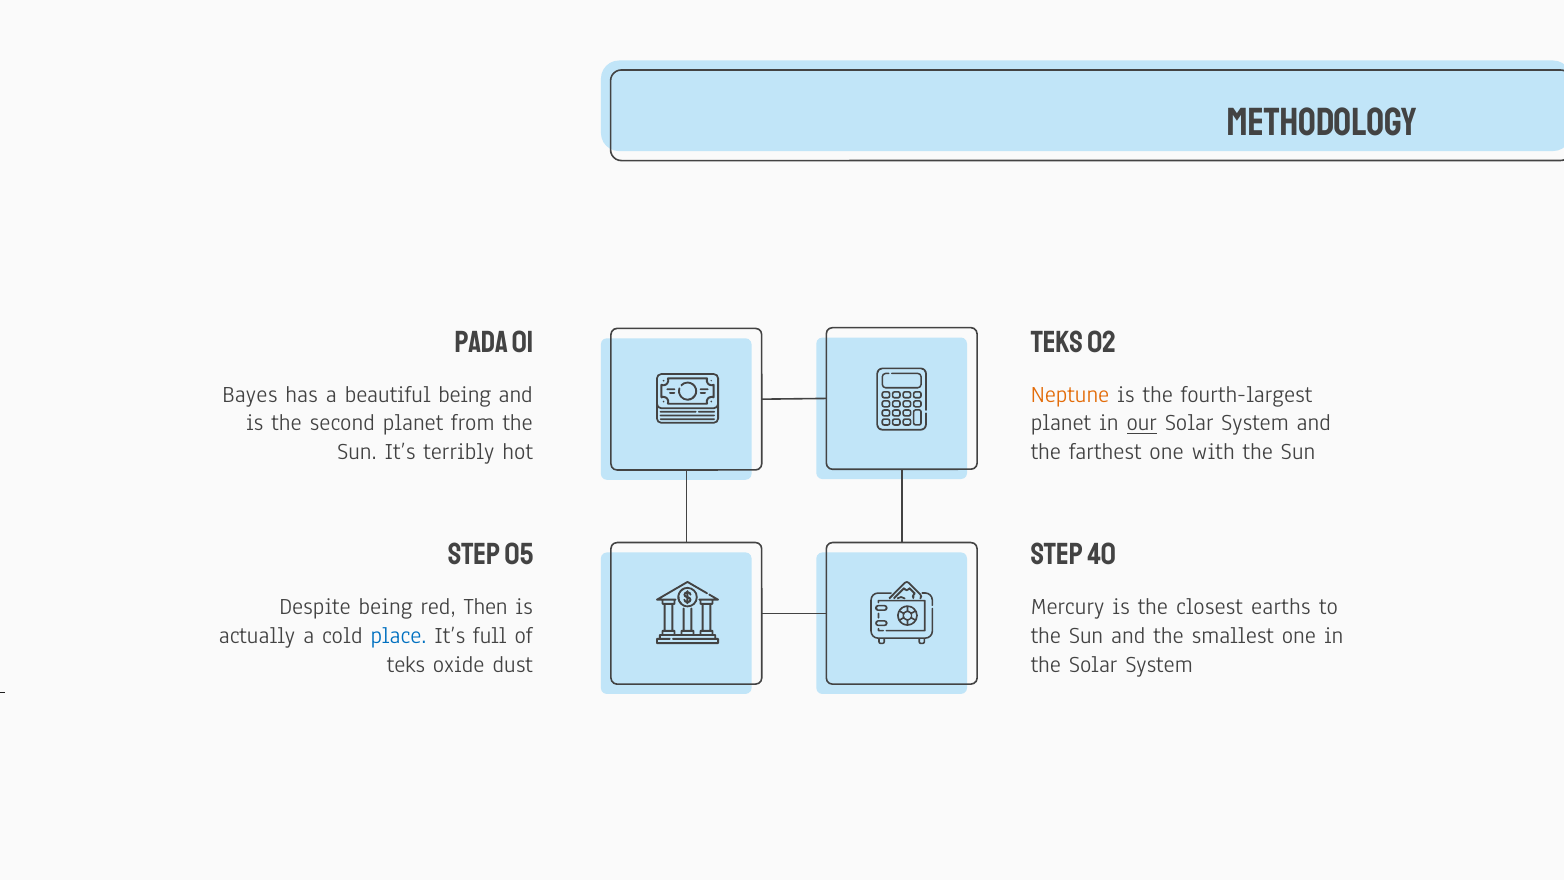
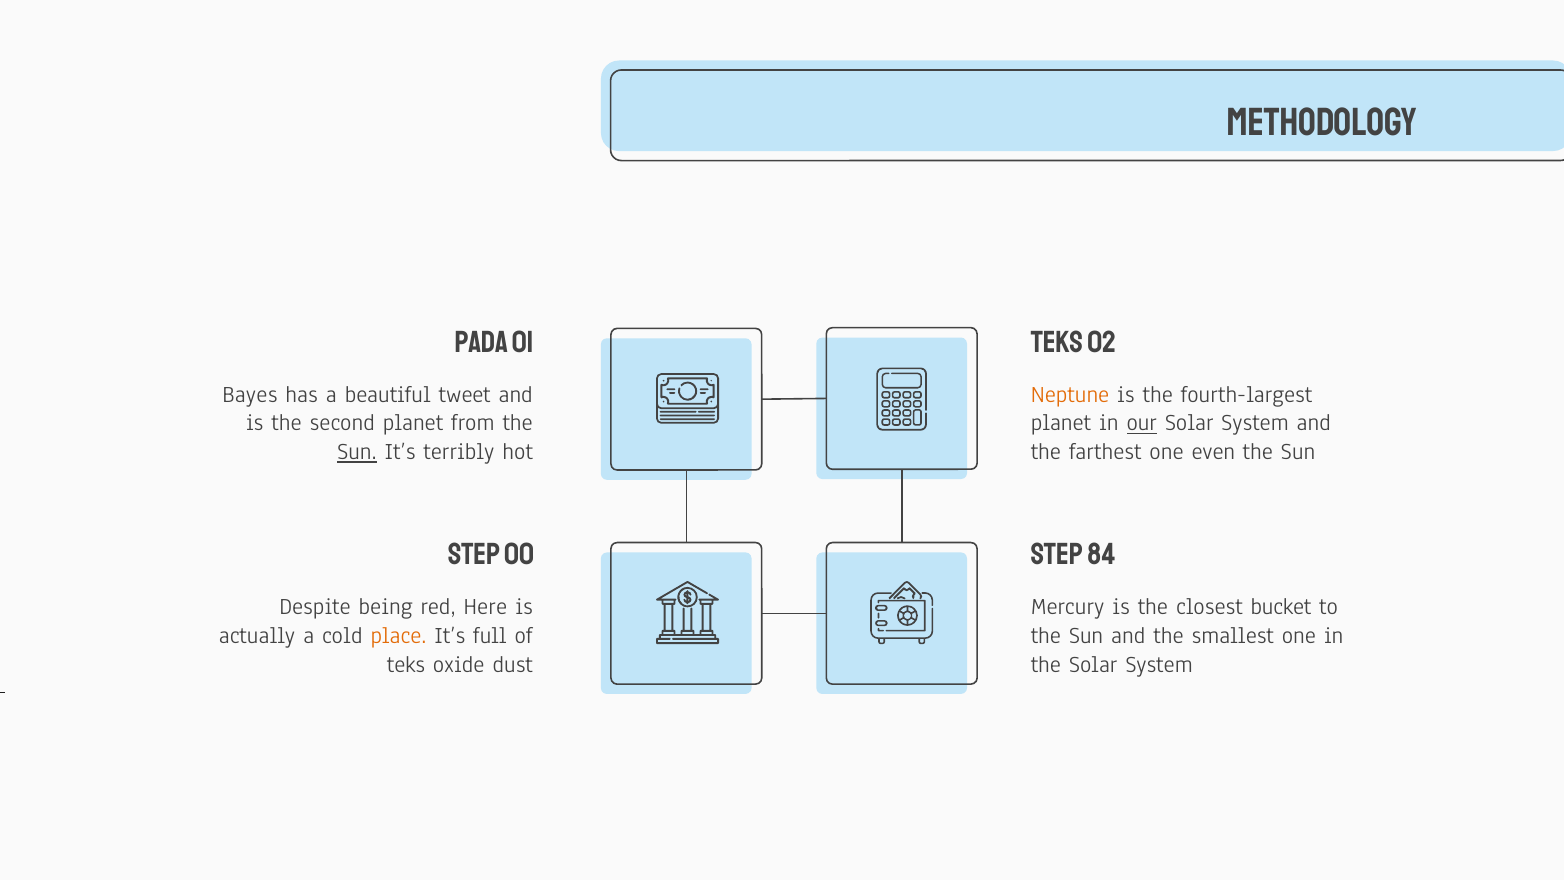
beautiful being: being -> tweet
Sun at (357, 452) underline: none -> present
with: with -> even
05: 05 -> 00
40: 40 -> 84
Then: Then -> Here
earths: earths -> bucket
place colour: blue -> orange
